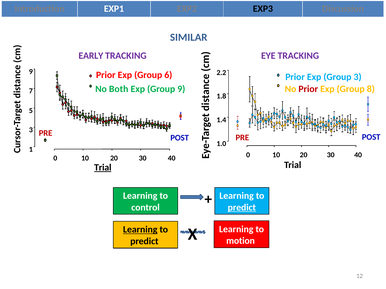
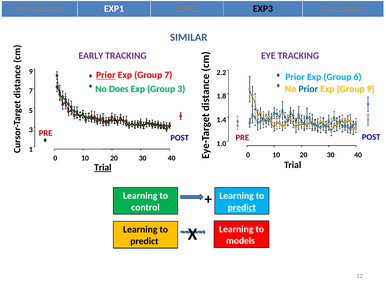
Prior at (106, 75) underline: none -> present
Group 6: 6 -> 7
Group 3: 3 -> 6
Both: Both -> Does
Group 9: 9 -> 3
Prior at (308, 89) colour: red -> blue
Group 8: 8 -> 9
Learning at (140, 230) underline: present -> none
motion: motion -> models
